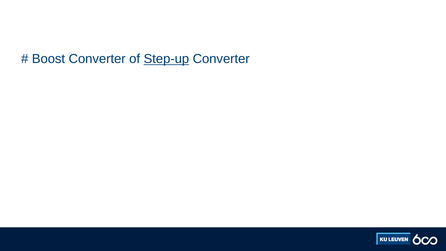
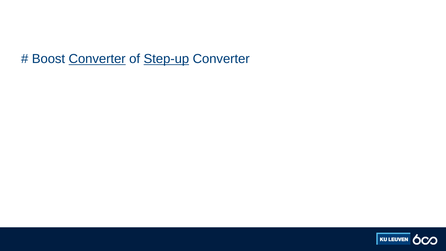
Converter at (97, 59) underline: none -> present
